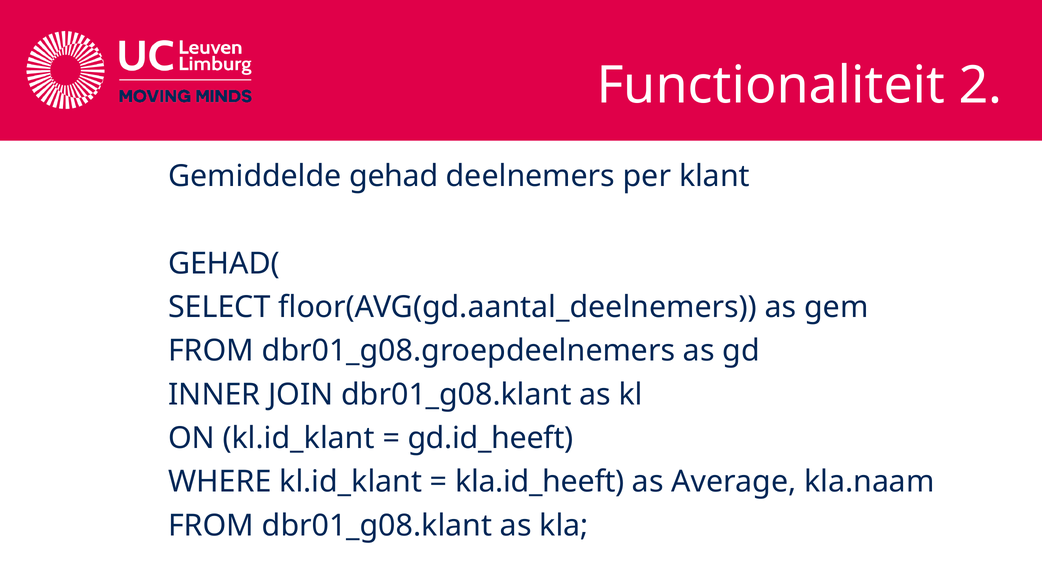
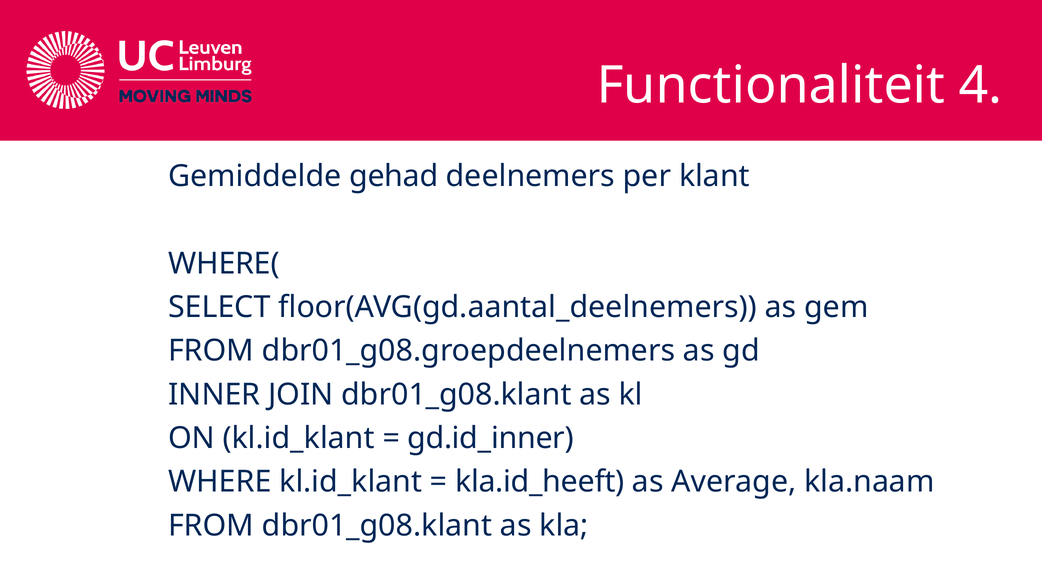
2: 2 -> 4
GEHAD(: GEHAD( -> WHERE(
gd.id_heeft: gd.id_heeft -> gd.id_inner
